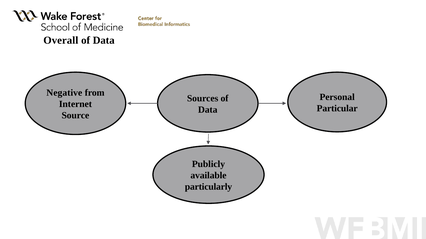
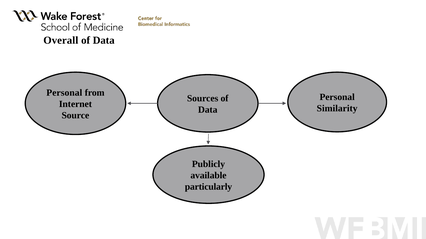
Negative at (64, 93): Negative -> Personal
Particular: Particular -> Similarity
